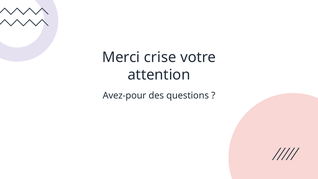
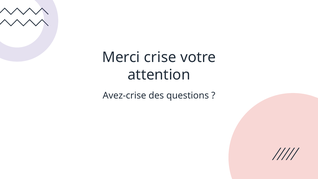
Avez-pour: Avez-pour -> Avez-crise
